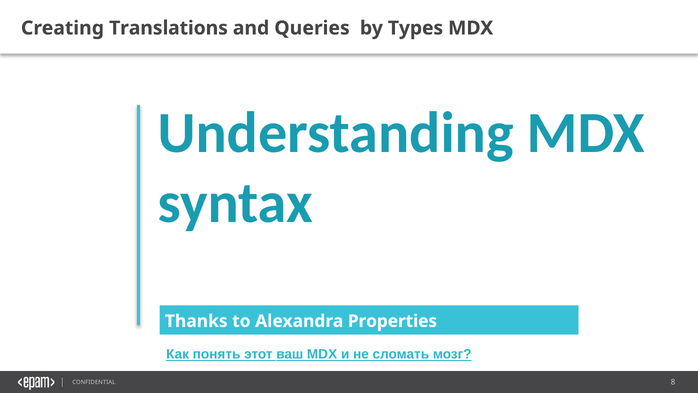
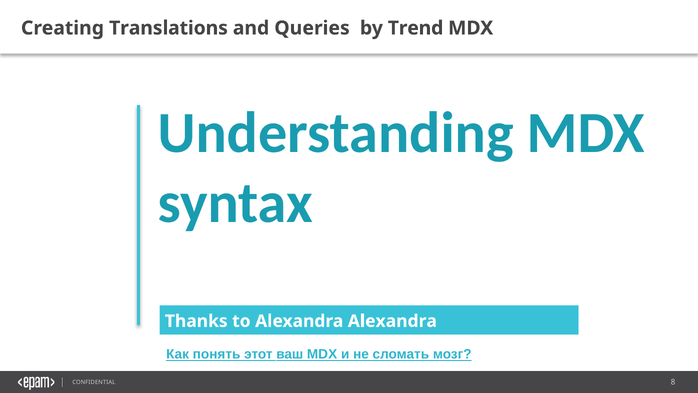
Types: Types -> Trend
Alexandra Properties: Properties -> Alexandra
